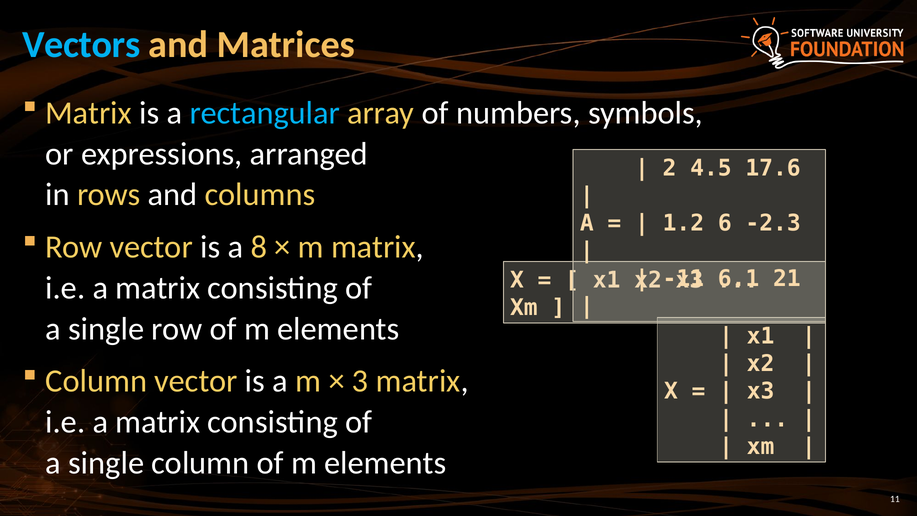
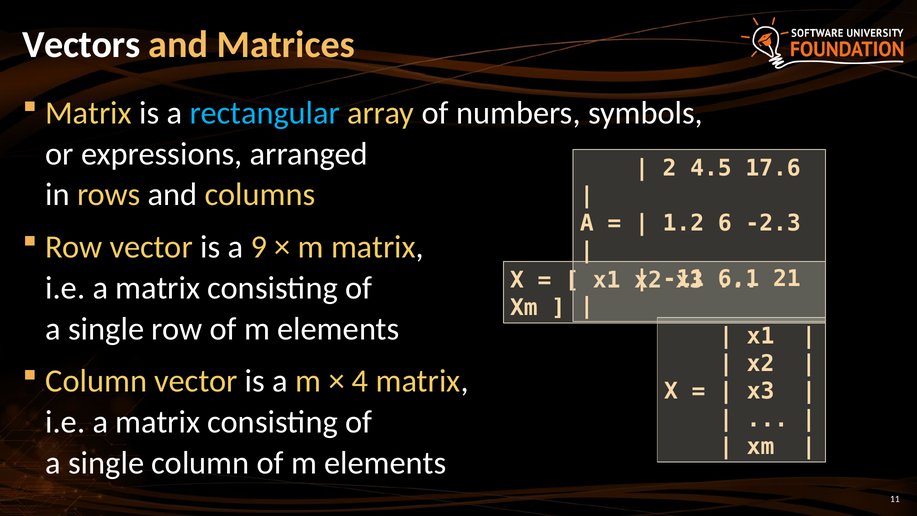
Vectors colour: light blue -> white
8: 8 -> 9
3: 3 -> 4
